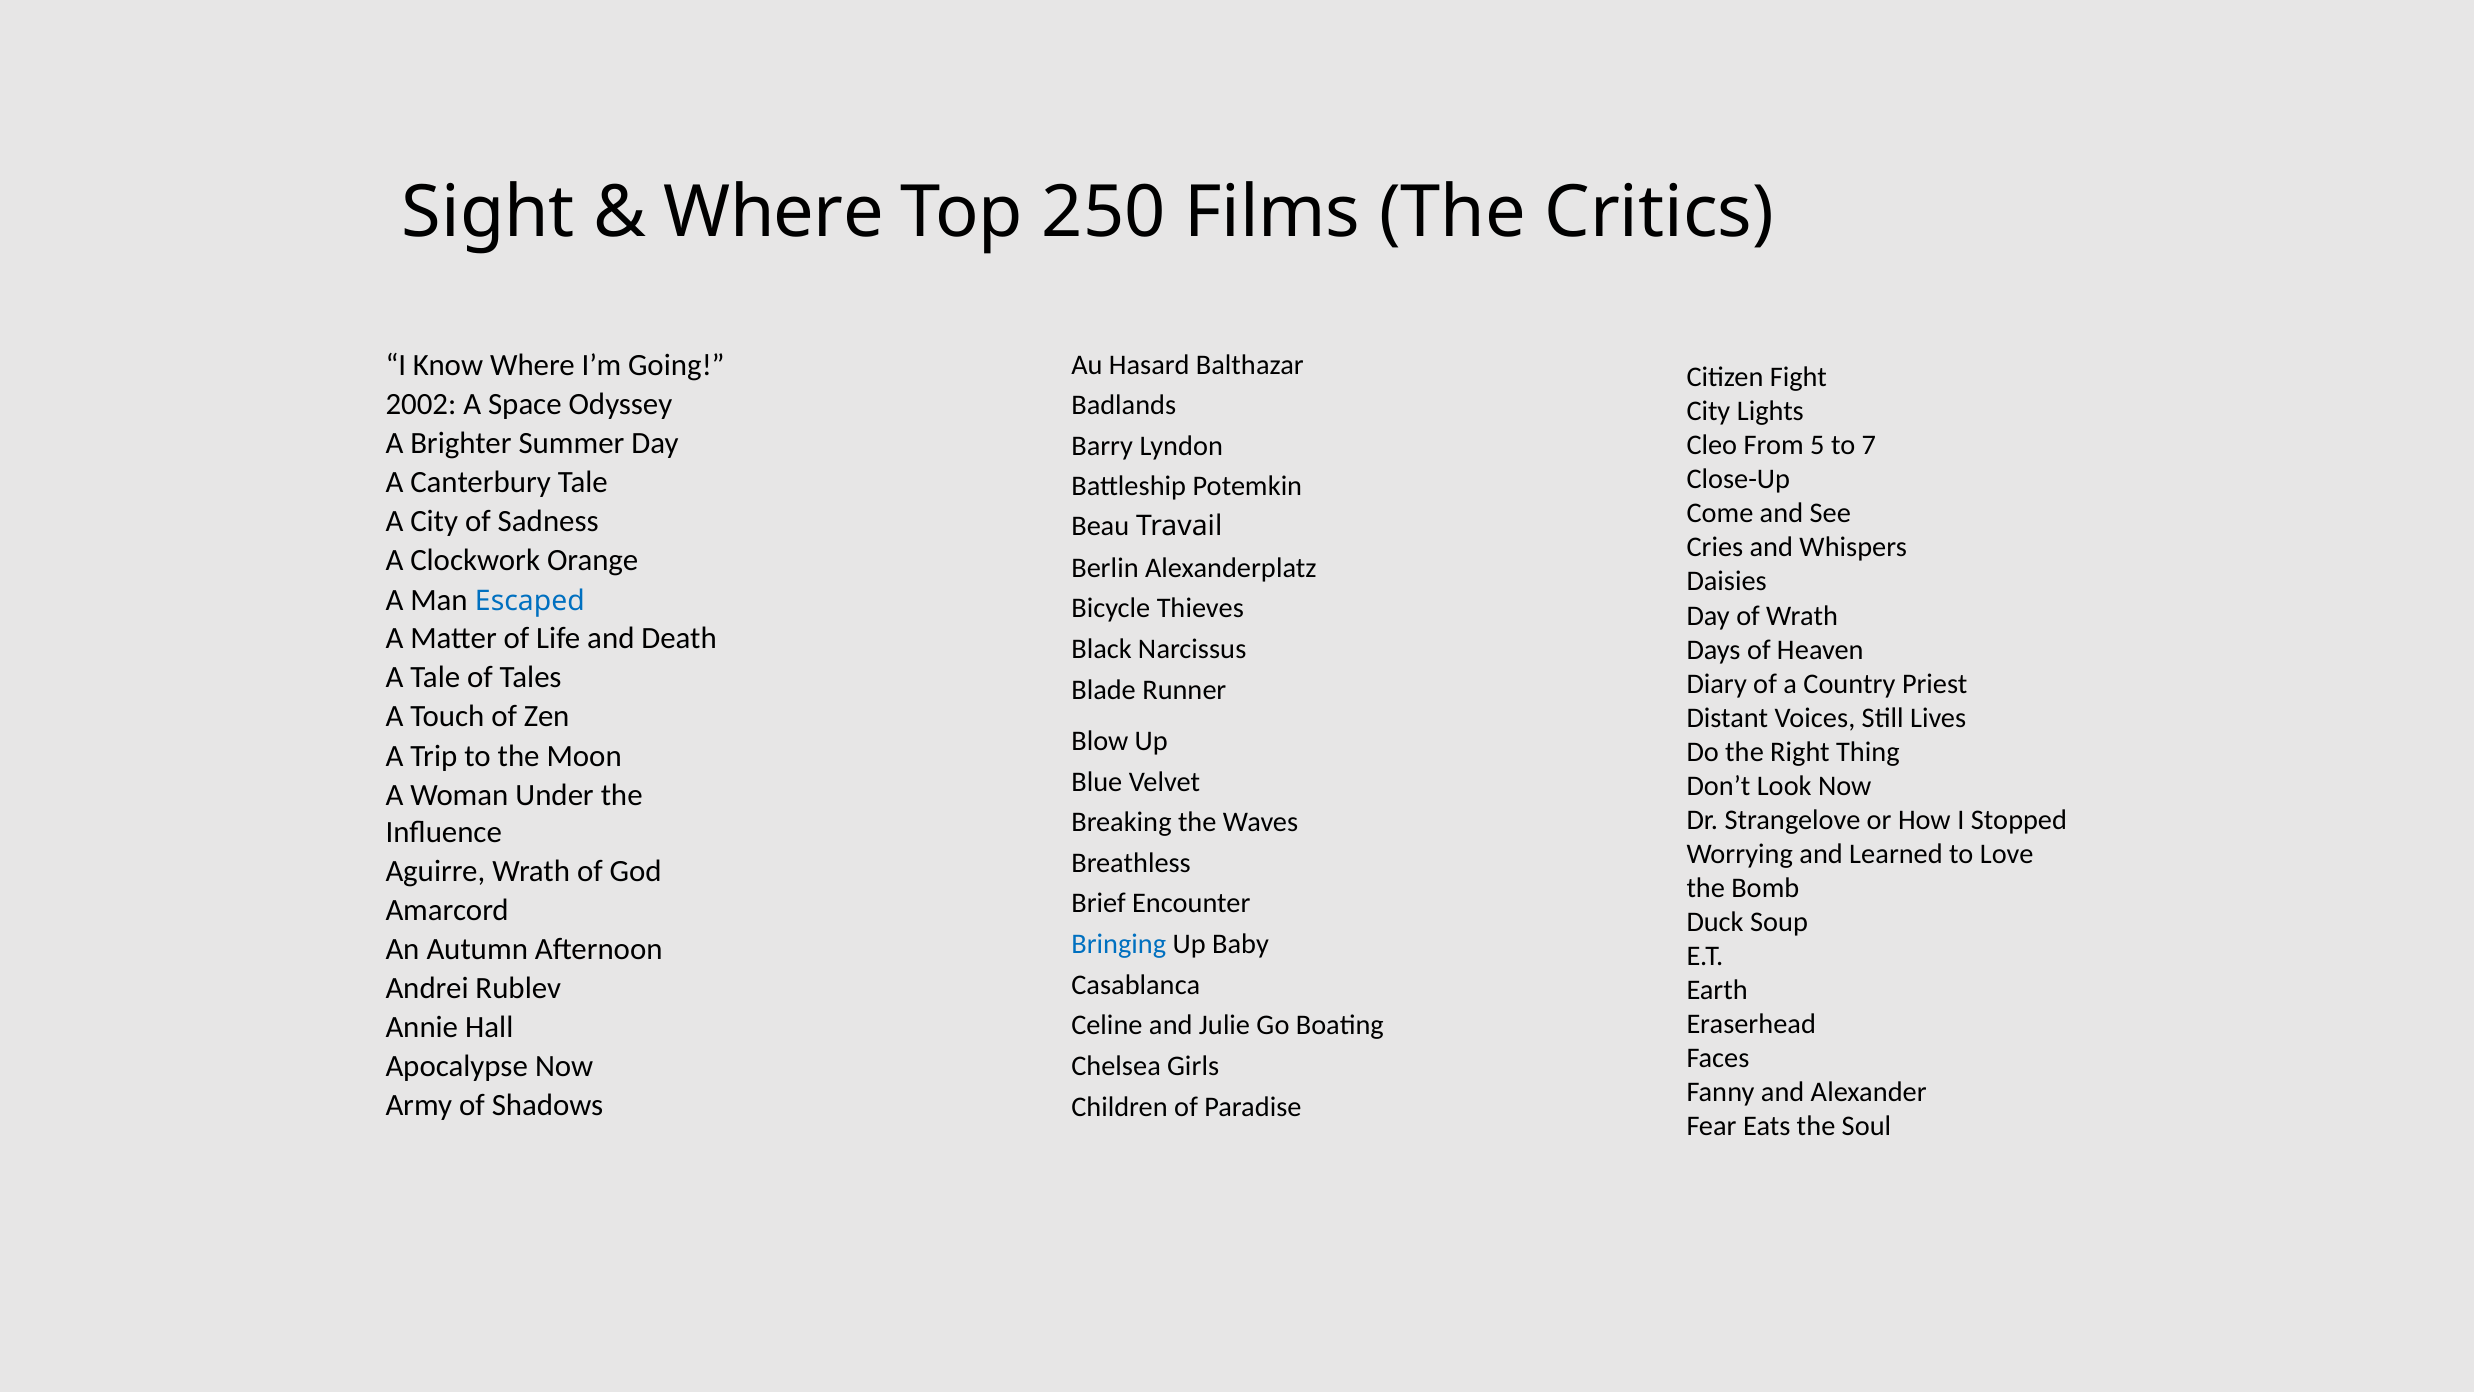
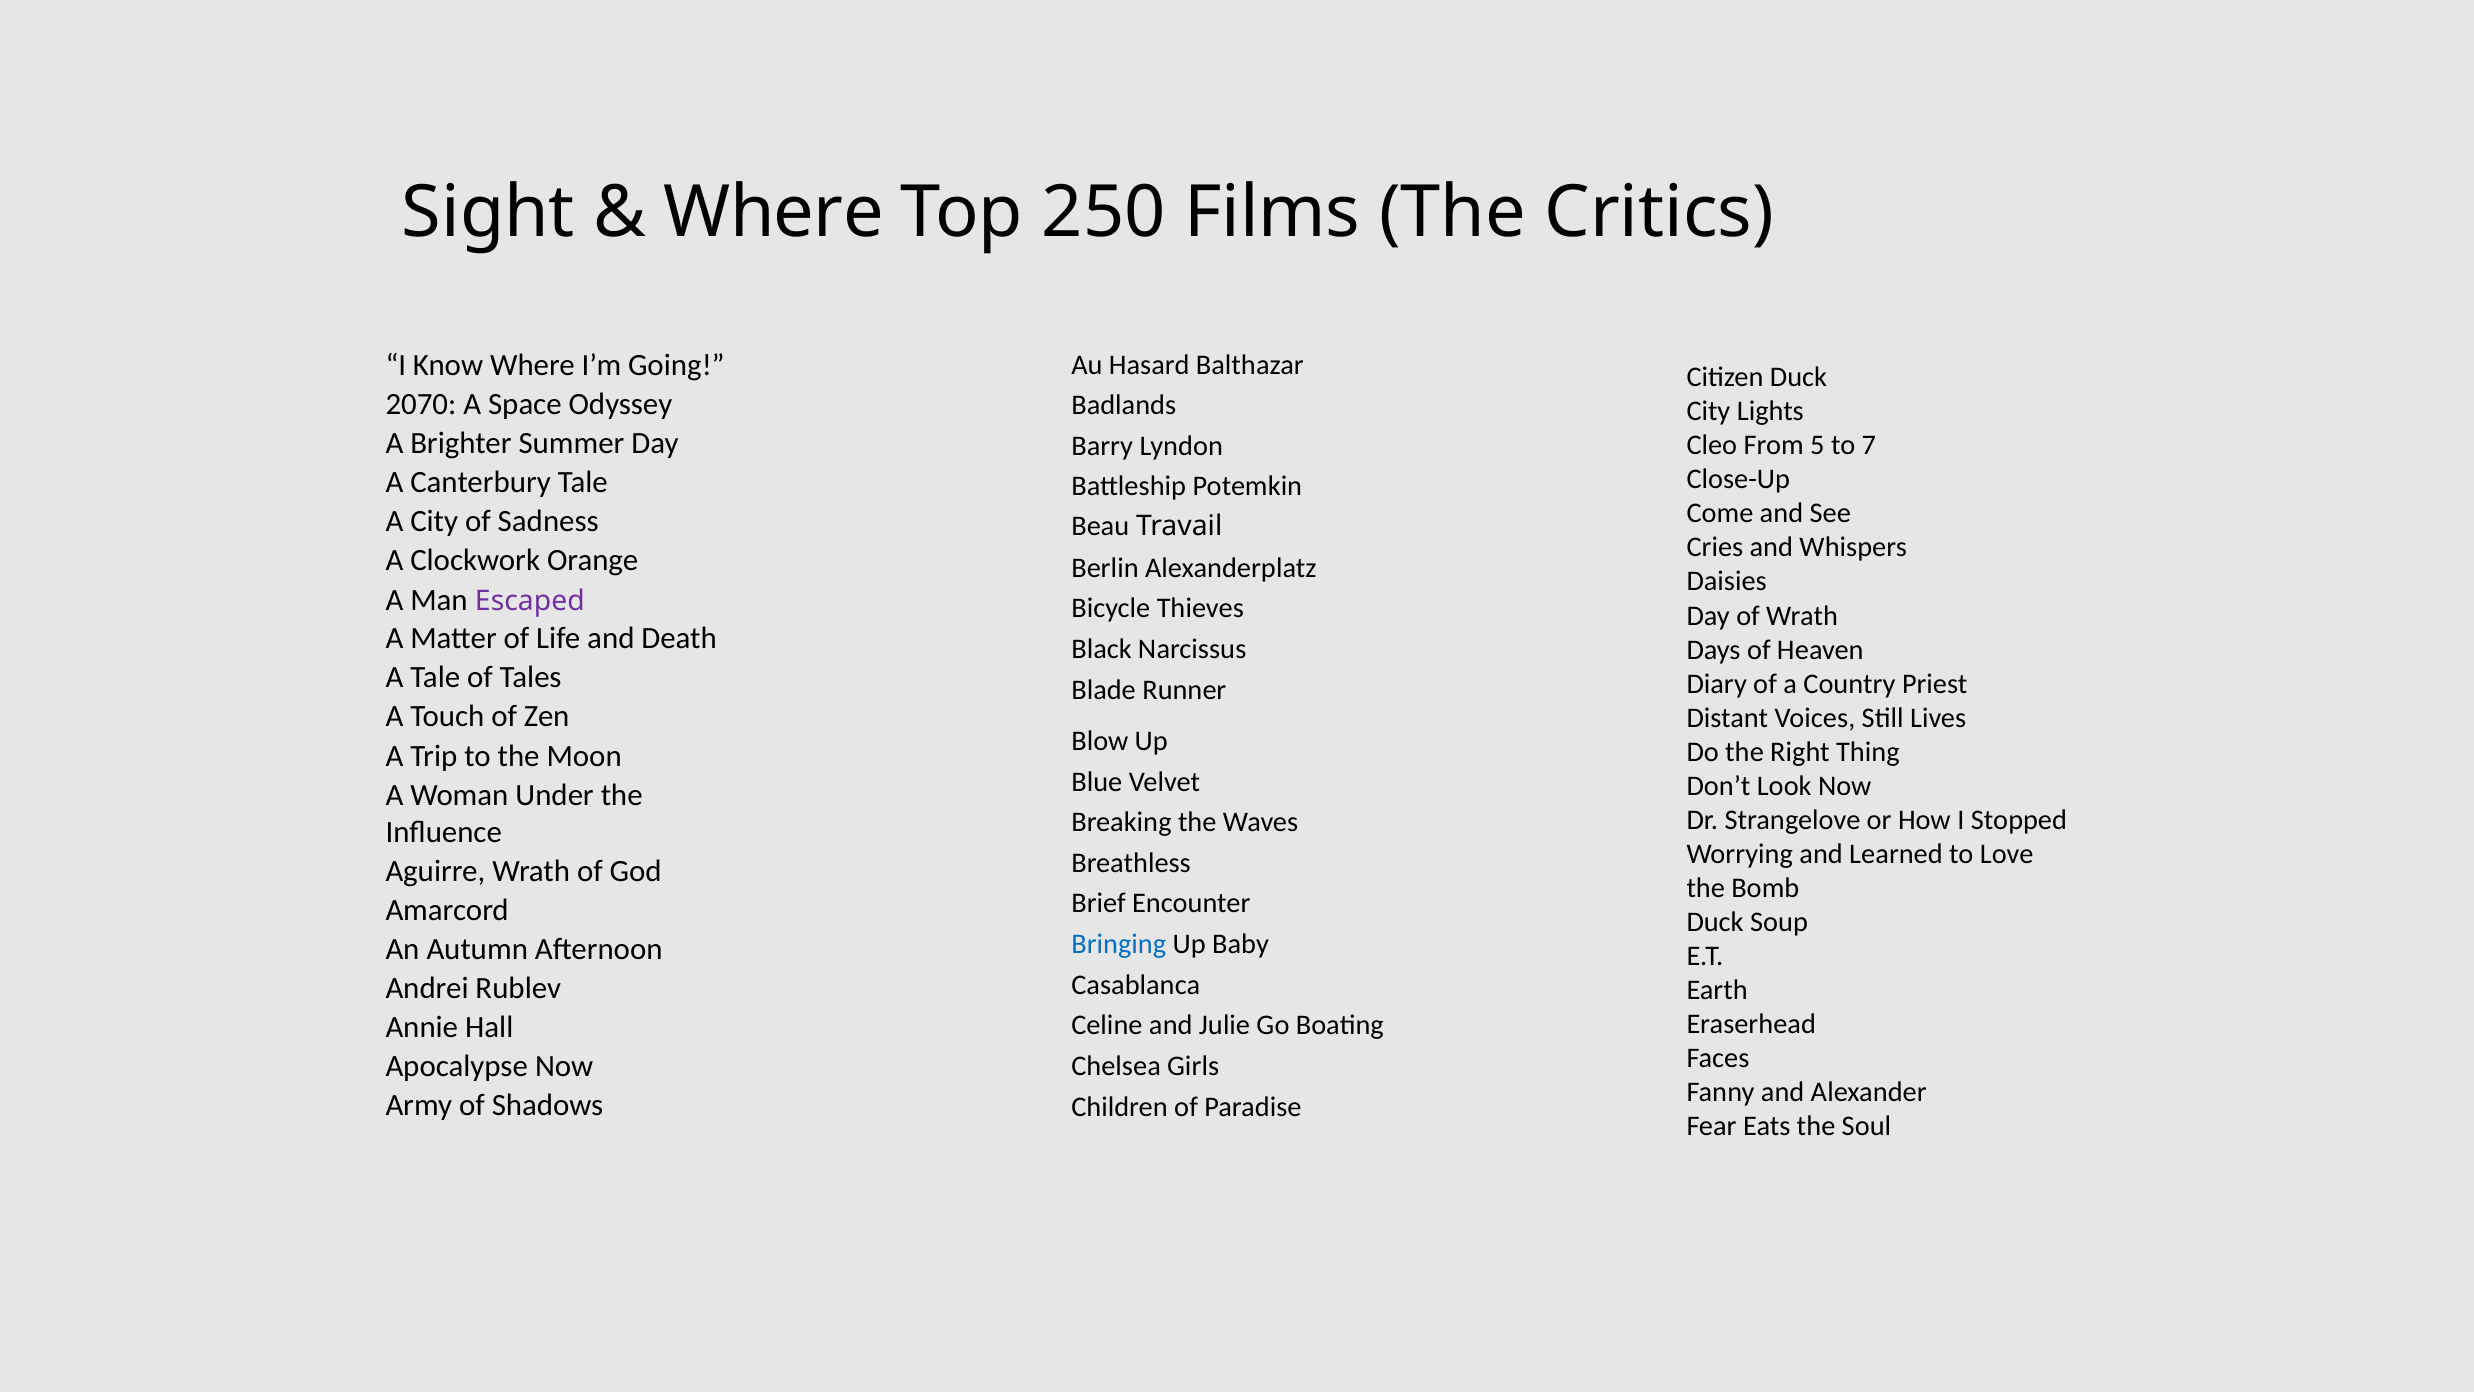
Citizen Fight: Fight -> Duck
2002: 2002 -> 2070
Escaped colour: blue -> purple
